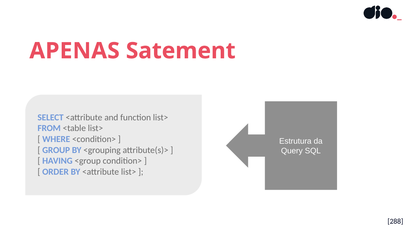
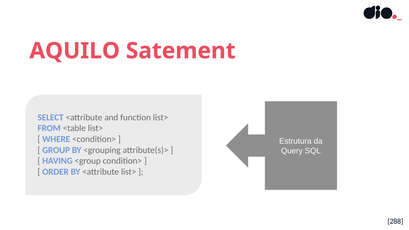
APENAS: APENAS -> AQUILO
